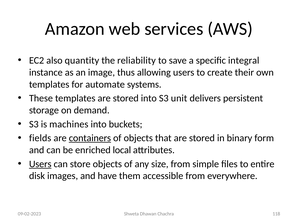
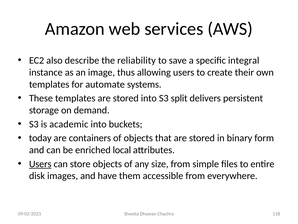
quantity: quantity -> describe
unit: unit -> split
machines: machines -> academic
fields: fields -> today
containers underline: present -> none
